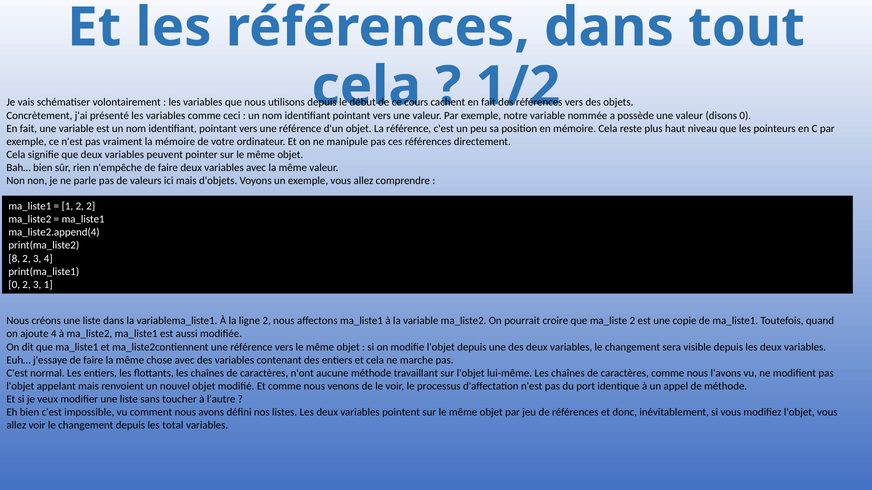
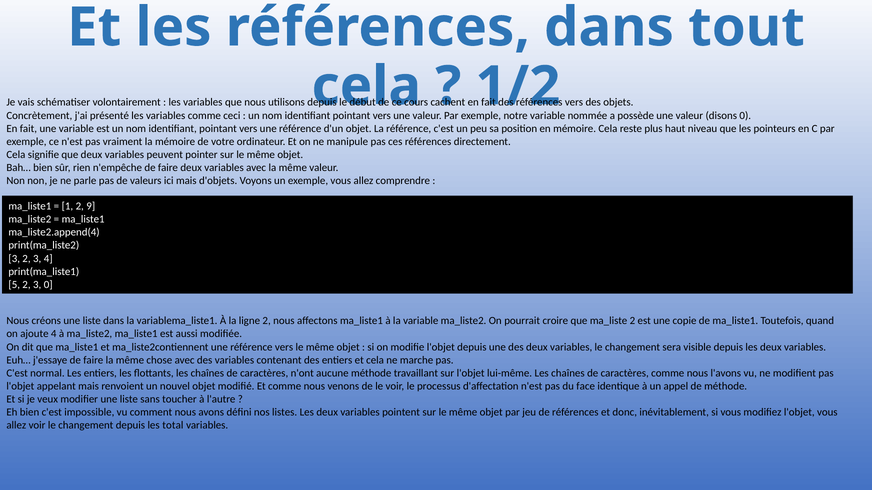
2 2: 2 -> 9
8 at (14, 259): 8 -> 3
0 at (14, 285): 0 -> 5
3 1: 1 -> 0
port: port -> face
